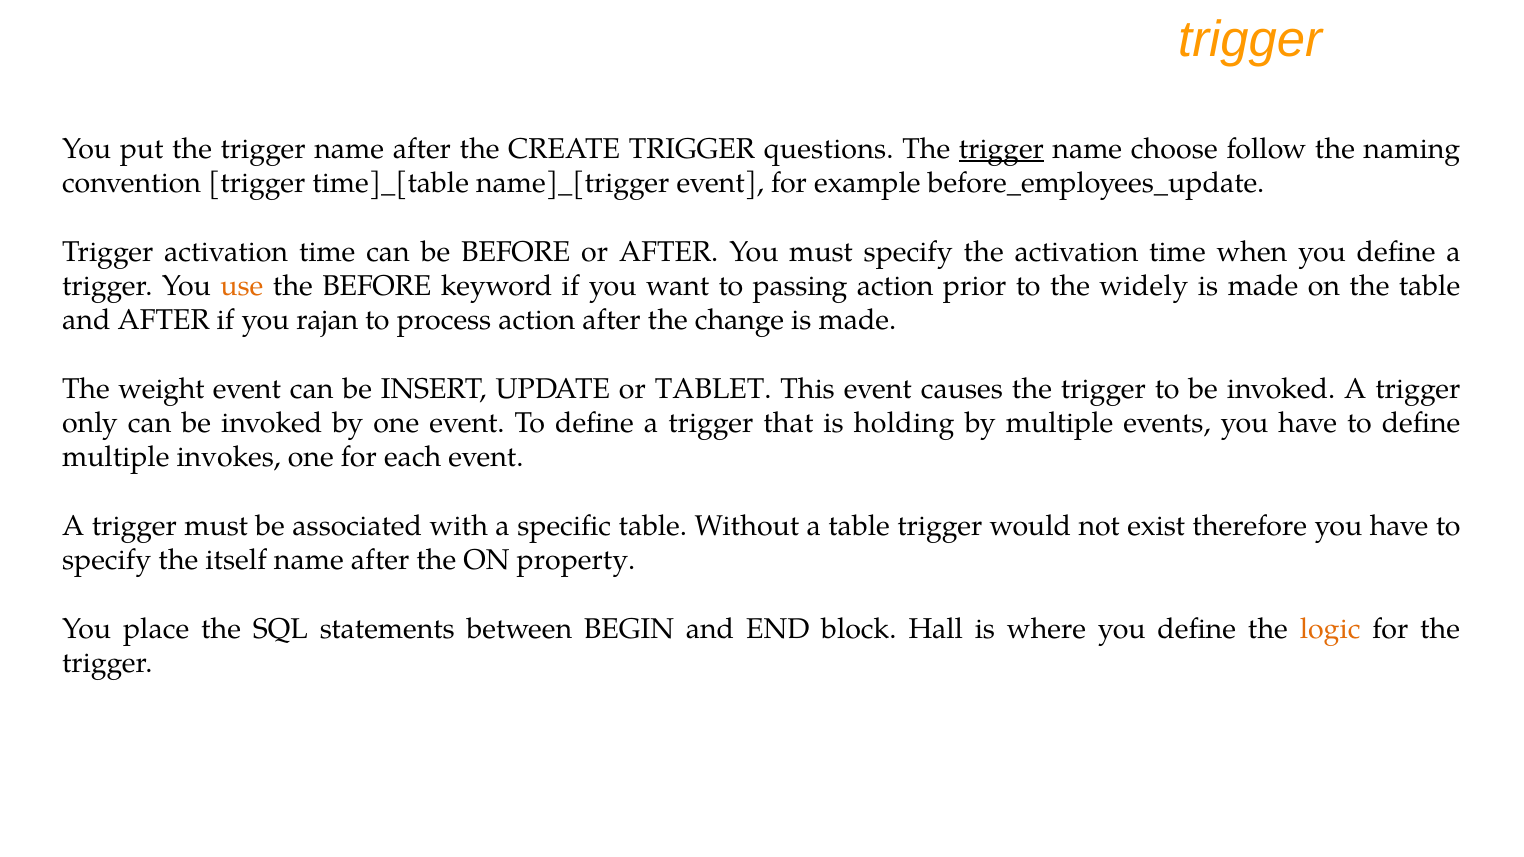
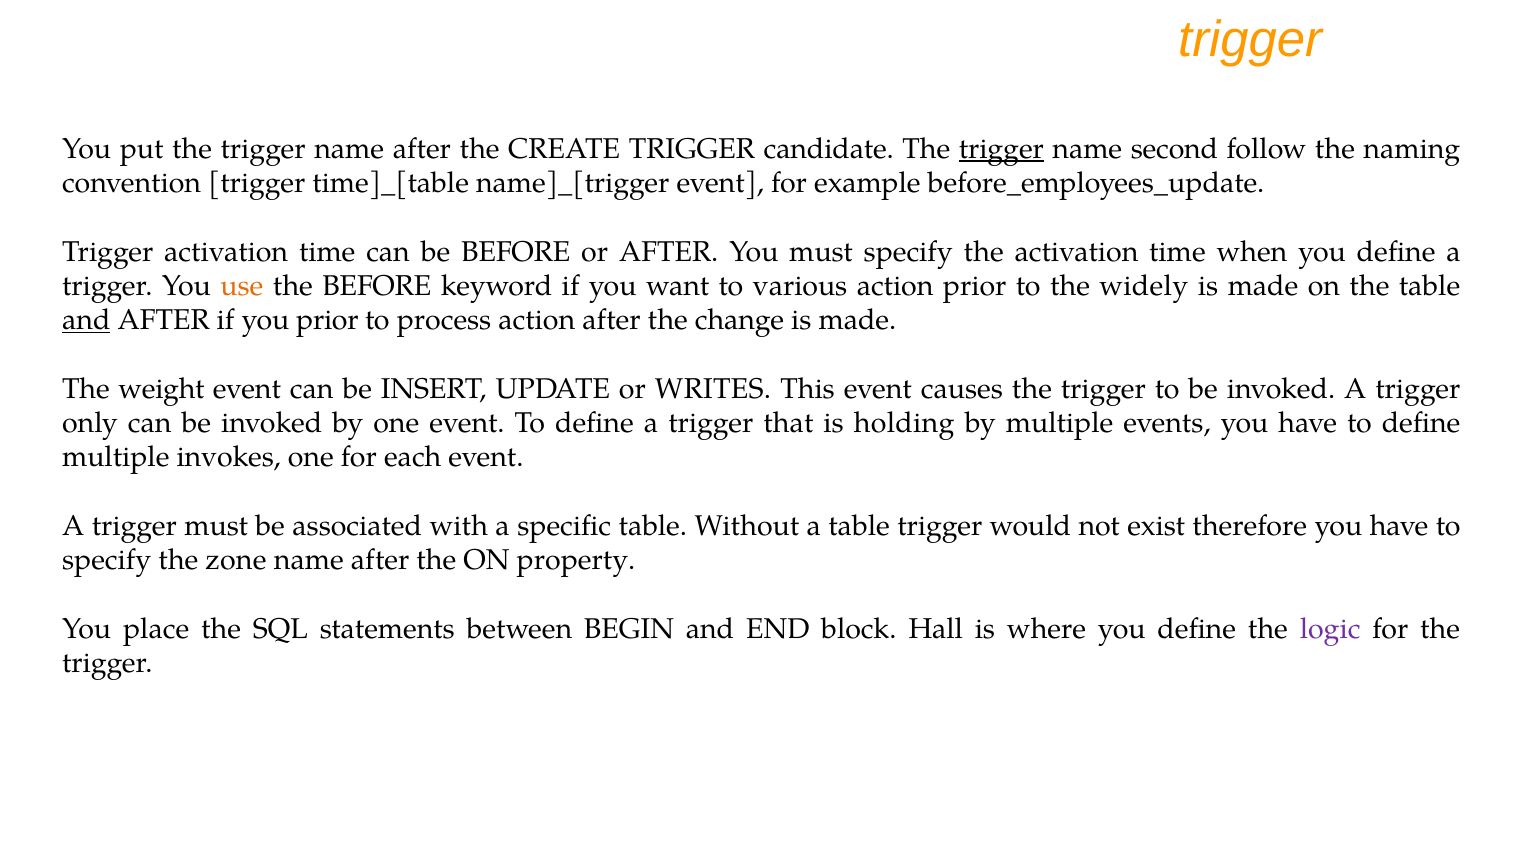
questions: questions -> candidate
choose: choose -> second
passing: passing -> various
and at (86, 320) underline: none -> present
you rajan: rajan -> prior
TABLET: TABLET -> WRITES
itself: itself -> zone
logic colour: orange -> purple
